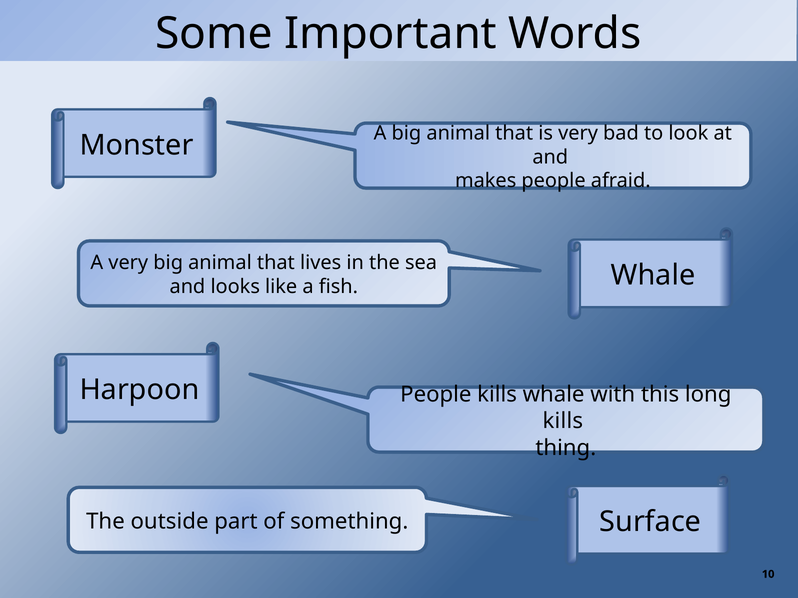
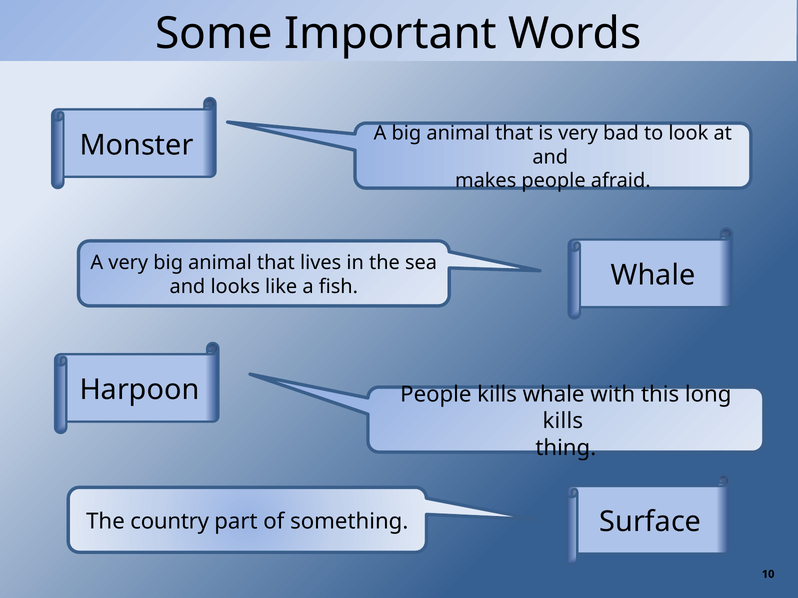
outside: outside -> country
